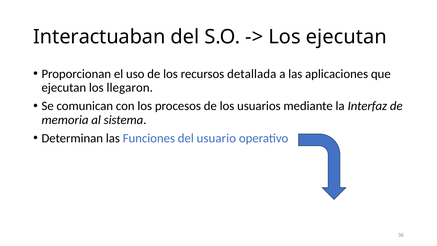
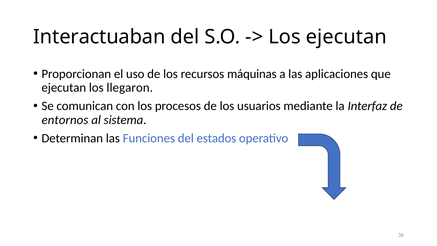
detallada: detallada -> máquinas
memoria: memoria -> entornos
usuario: usuario -> estados
